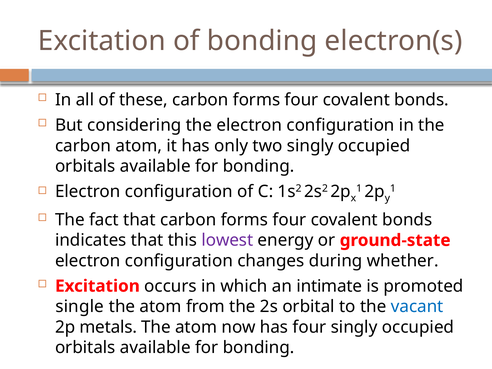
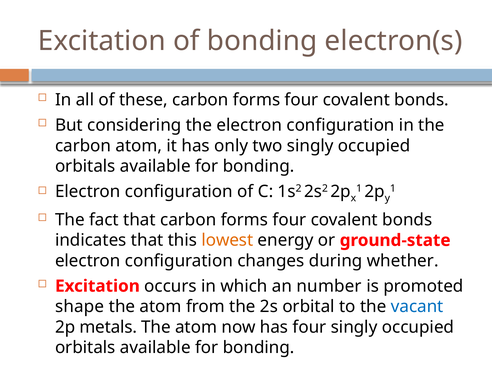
lowest colour: purple -> orange
intimate: intimate -> number
single: single -> shape
